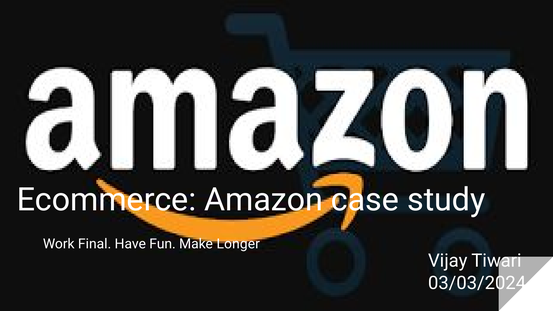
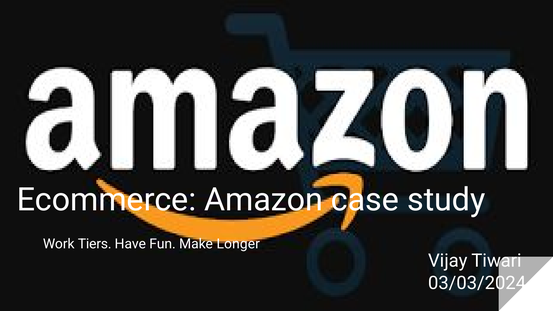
Final: Final -> Tiers
